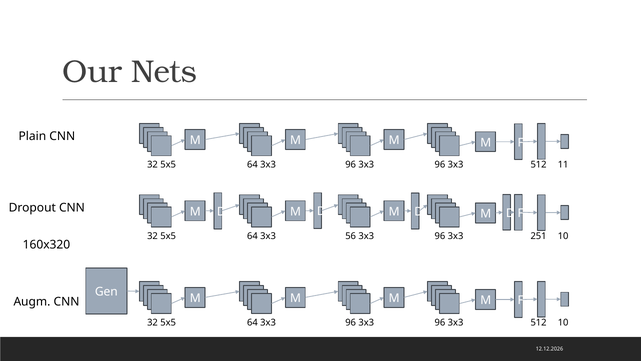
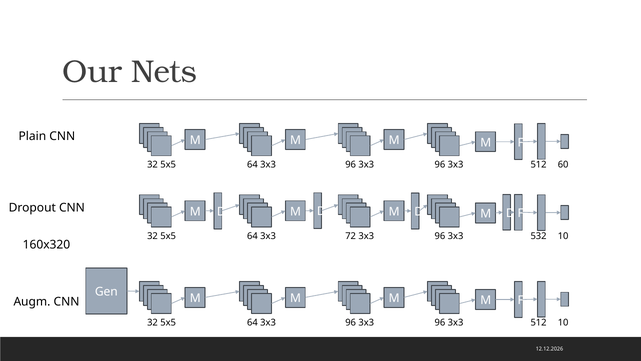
11: 11 -> 60
56: 56 -> 72
251: 251 -> 532
